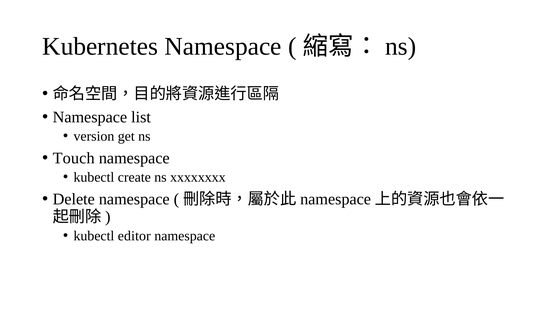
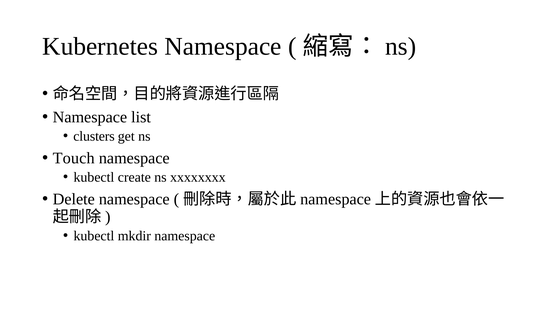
version: version -> clusters
editor: editor -> mkdir
